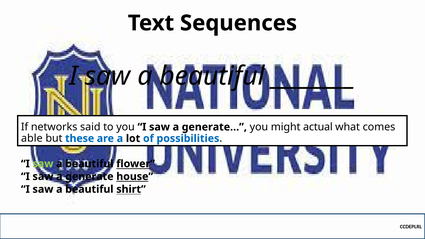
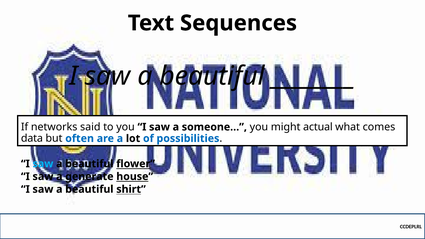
generate…: generate… -> someone…
able: able -> data
these: these -> often
saw at (43, 164) colour: light green -> light blue
